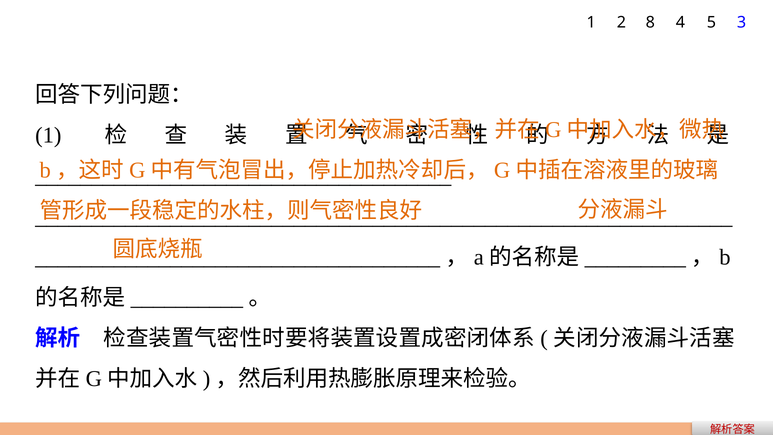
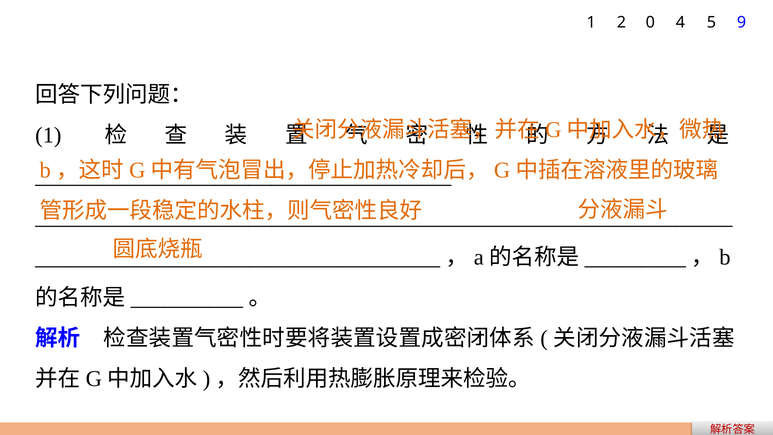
8: 8 -> 0
3: 3 -> 9
